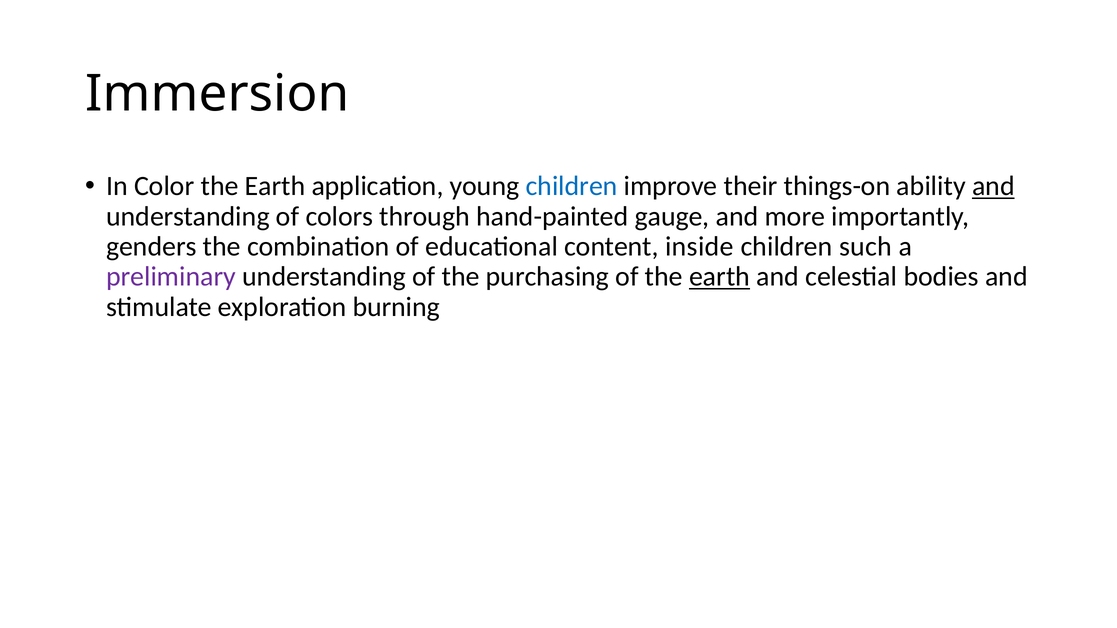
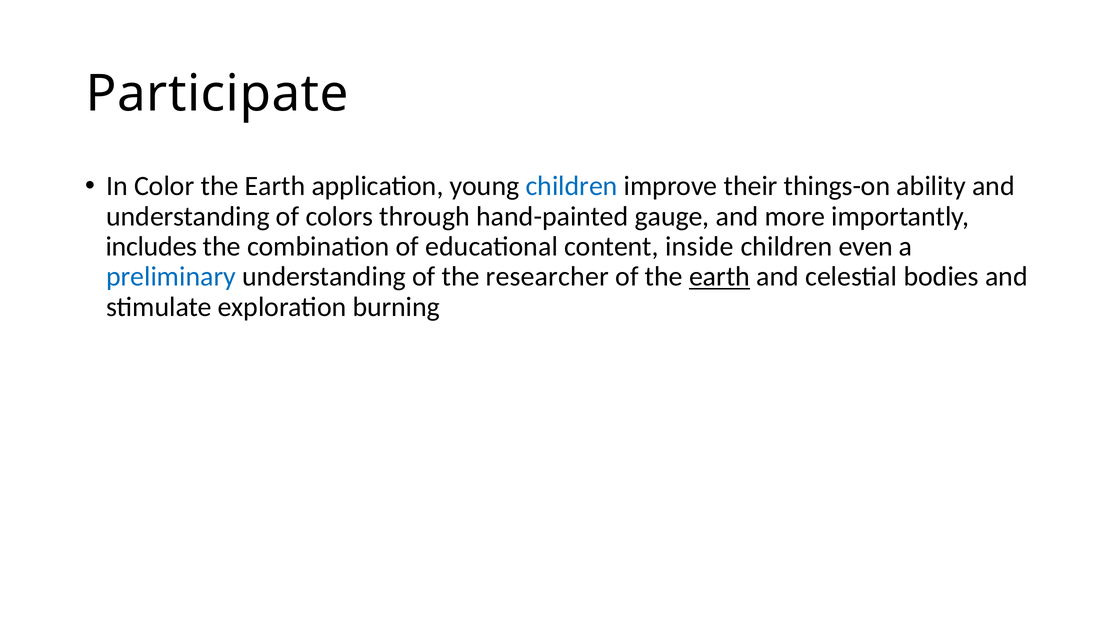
Immersion: Immersion -> Participate
and at (993, 186) underline: present -> none
genders: genders -> includes
such: such -> even
preliminary colour: purple -> blue
purchasing: purchasing -> researcher
